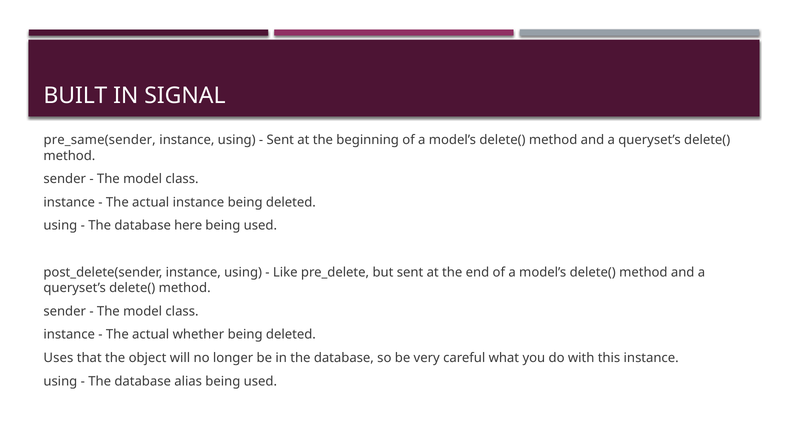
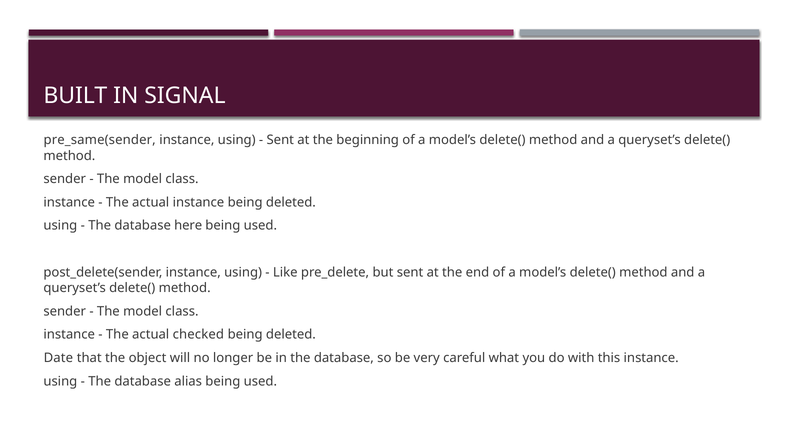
whether: whether -> checked
Uses: Uses -> Date
